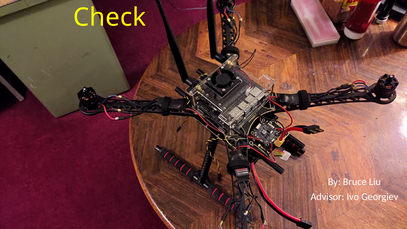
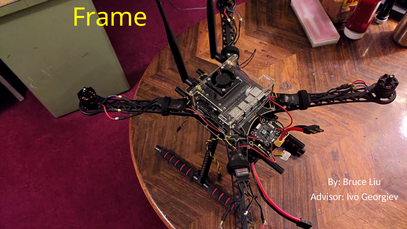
Check: Check -> Frame
